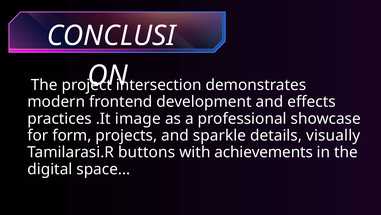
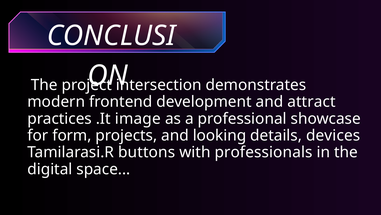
effects: effects -> attract
sparkle: sparkle -> looking
visually: visually -> devices
achievements: achievements -> professionals
